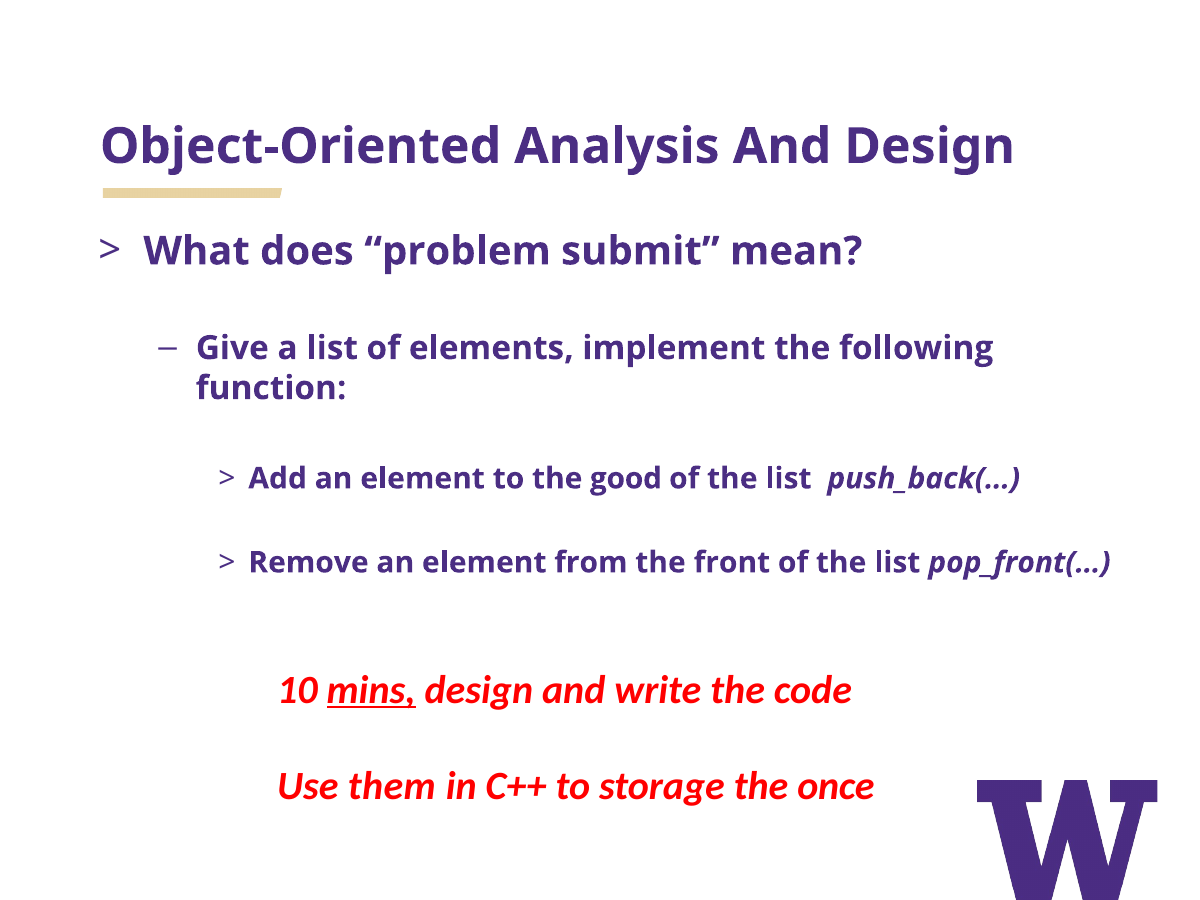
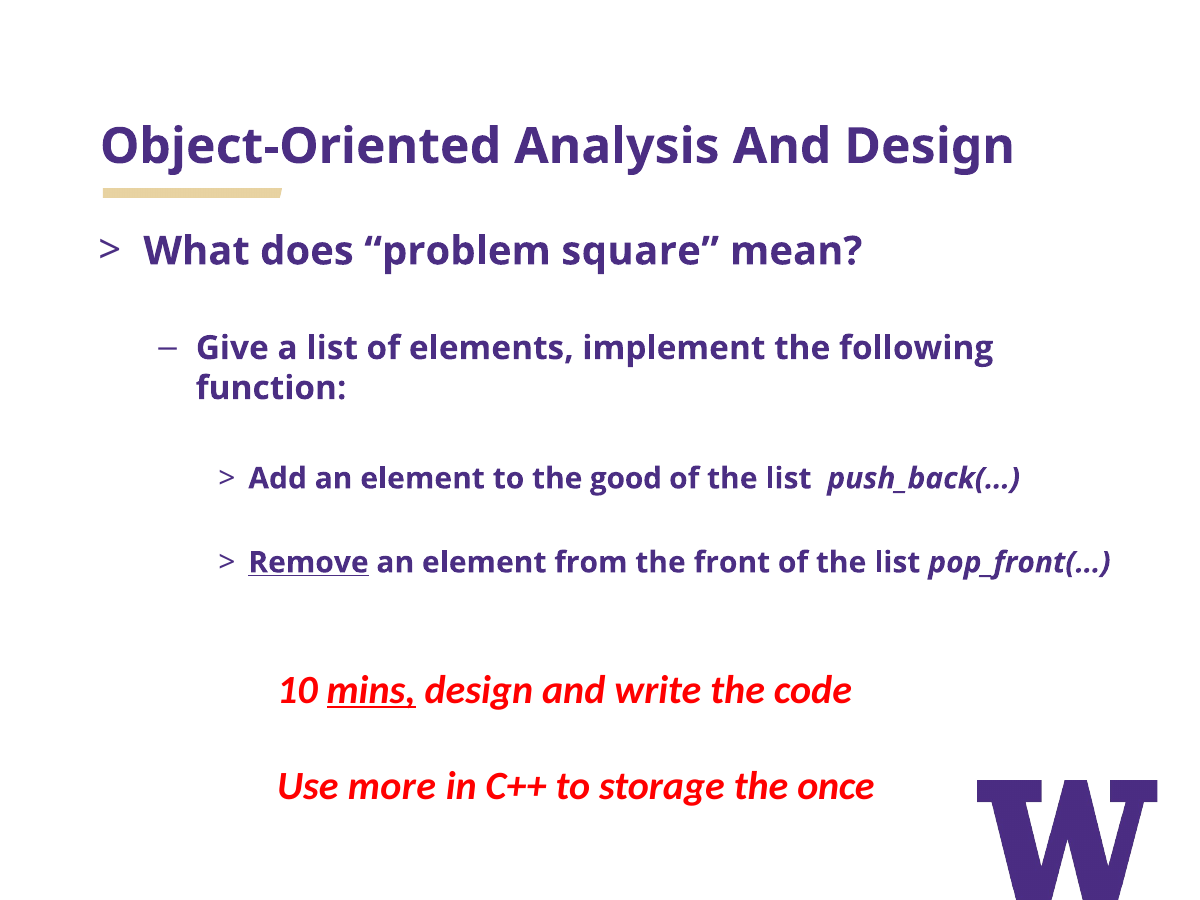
submit: submit -> square
Remove underline: none -> present
them: them -> more
